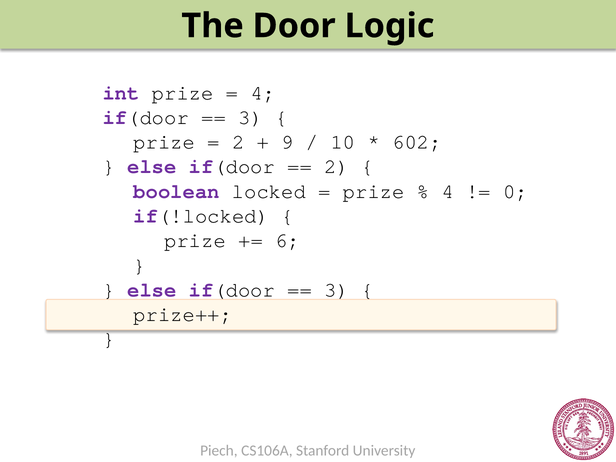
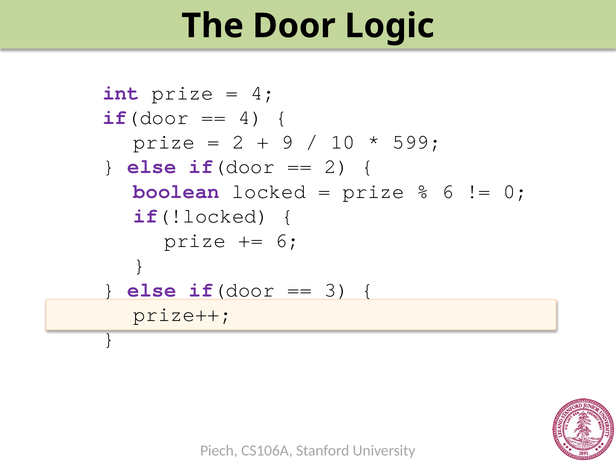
3 at (251, 117): 3 -> 4
602: 602 -> 599
4 at (448, 191): 4 -> 6
